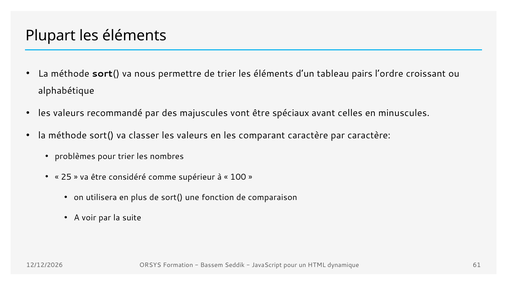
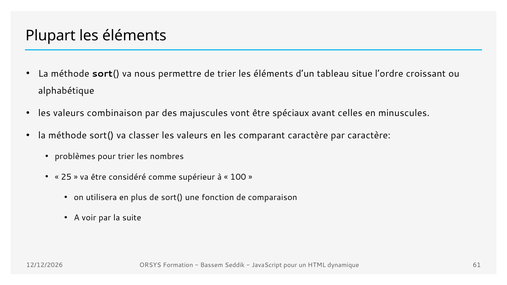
pairs: pairs -> situe
recommandé: recommandé -> combinaison
